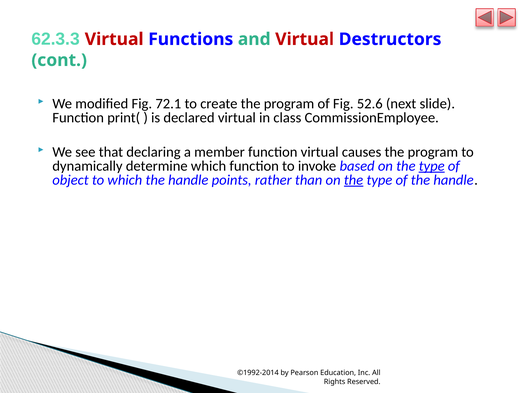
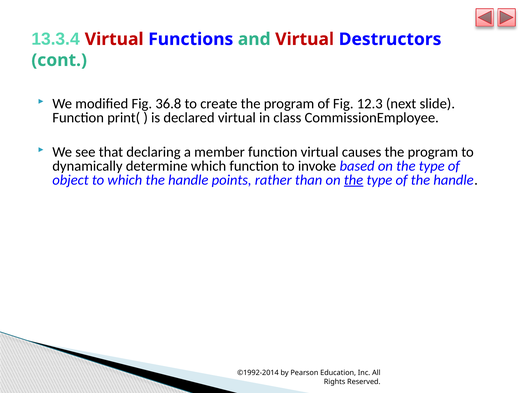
62.3.3: 62.3.3 -> 13.3.4
72.1: 72.1 -> 36.8
52.6: 52.6 -> 12.3
type at (432, 166) underline: present -> none
